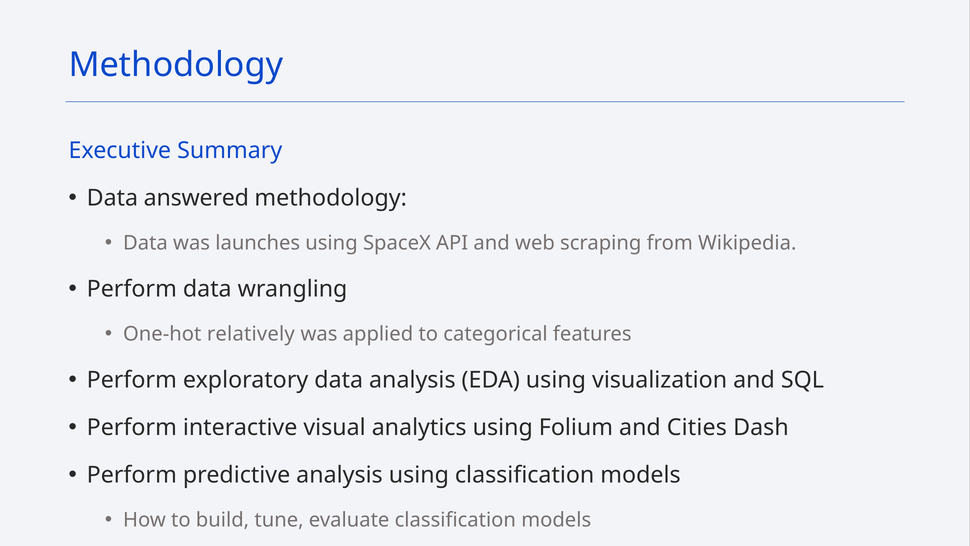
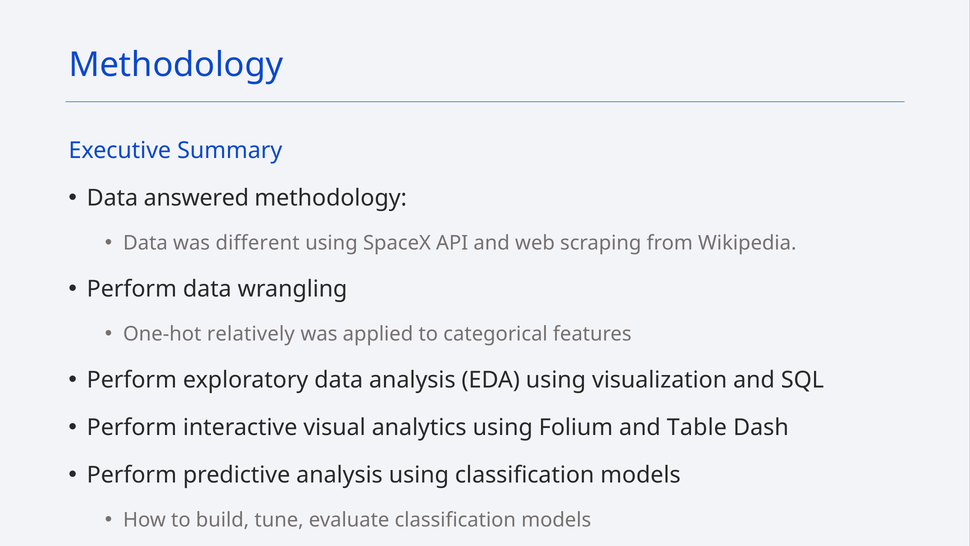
launches: launches -> different
Cities: Cities -> Table
